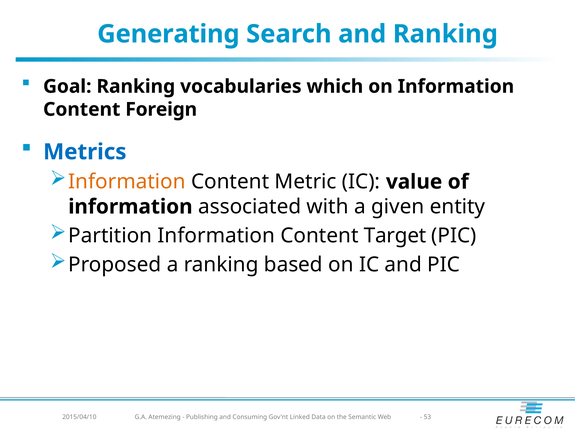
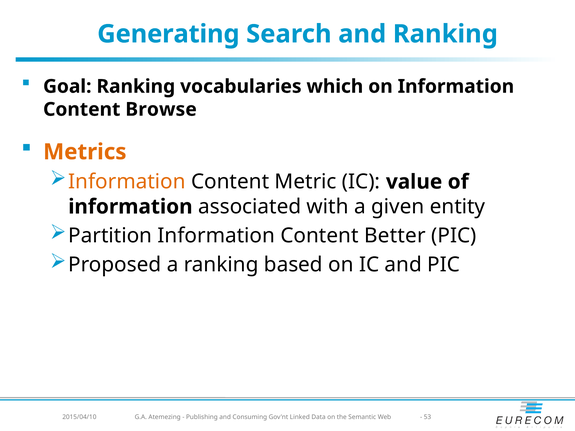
Foreign: Foreign -> Browse
Metrics colour: blue -> orange
Target: Target -> Better
